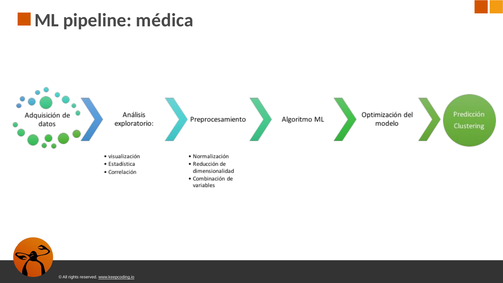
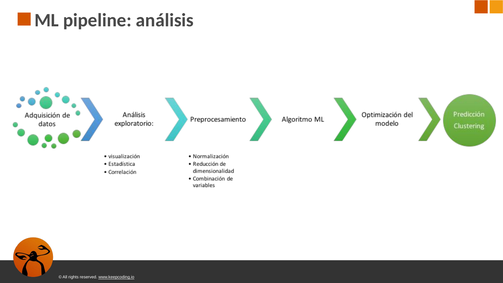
médica: médica -> análisis
